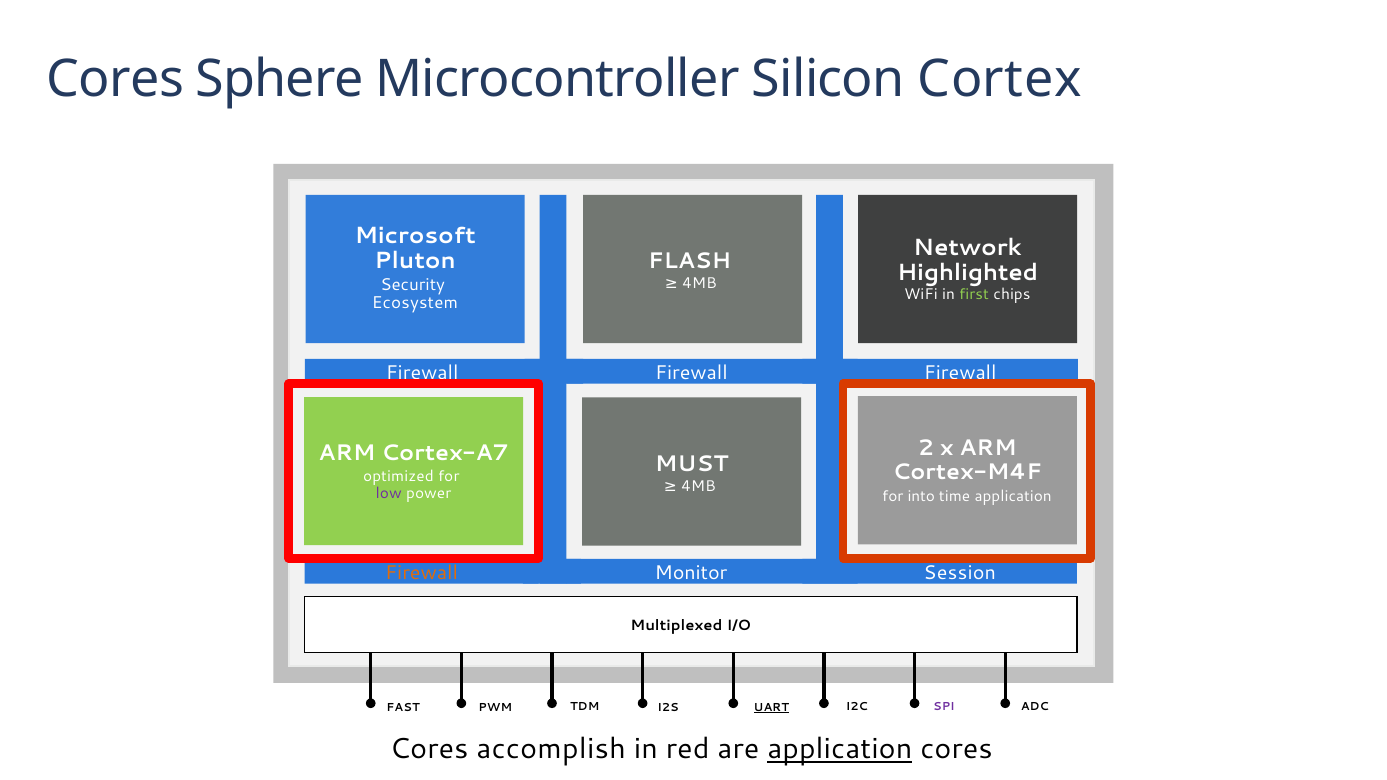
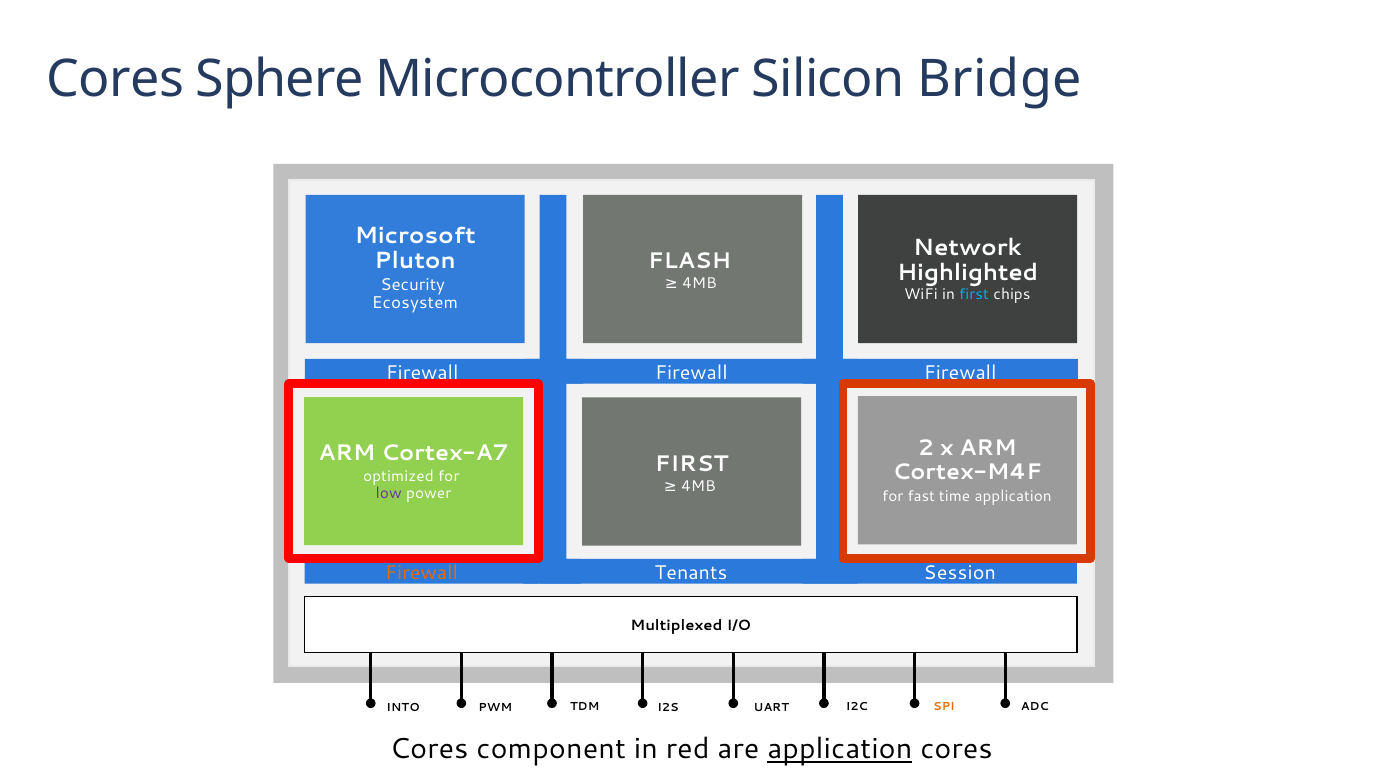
Cortex: Cortex -> Bridge
first at (974, 294) colour: light green -> light blue
MUST at (692, 464): MUST -> FIRST
into: into -> fast
Monitor: Monitor -> Tenants
SPI colour: purple -> orange
FAST: FAST -> INTO
UART underline: present -> none
accomplish: accomplish -> component
